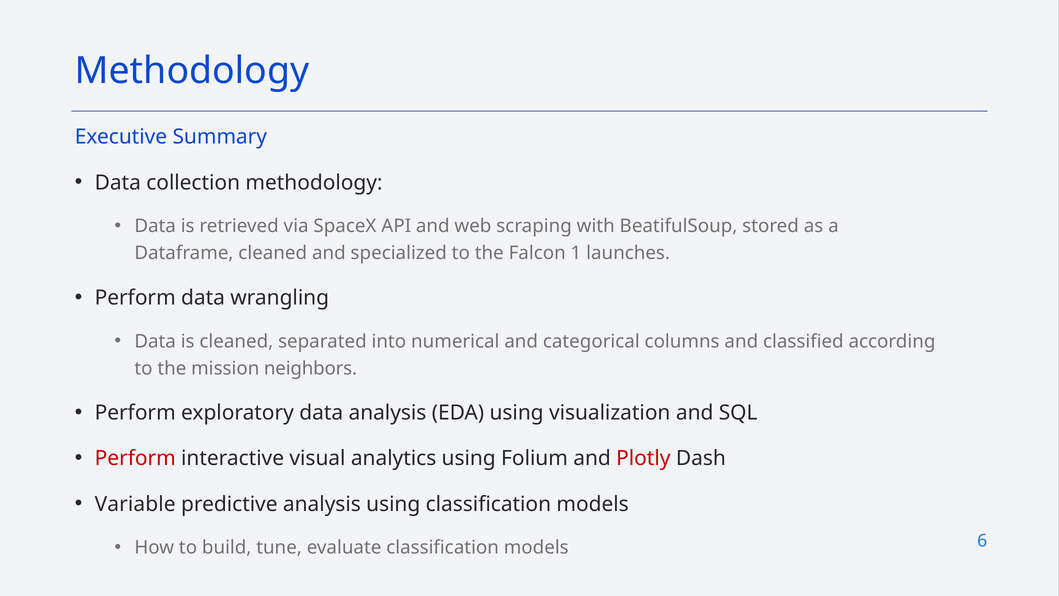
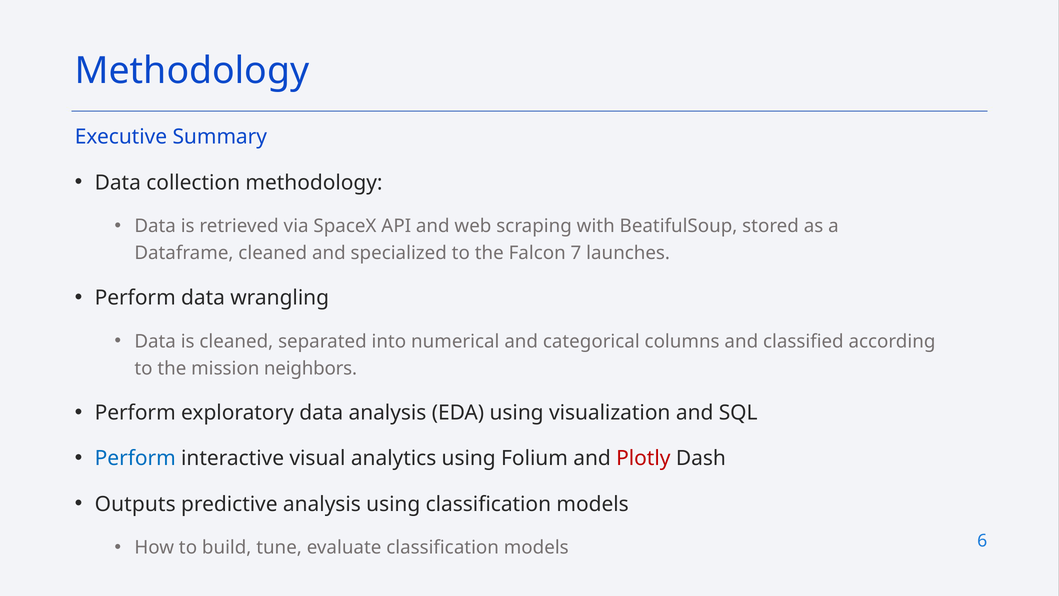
1: 1 -> 7
Perform at (135, 458) colour: red -> blue
Variable: Variable -> Outputs
